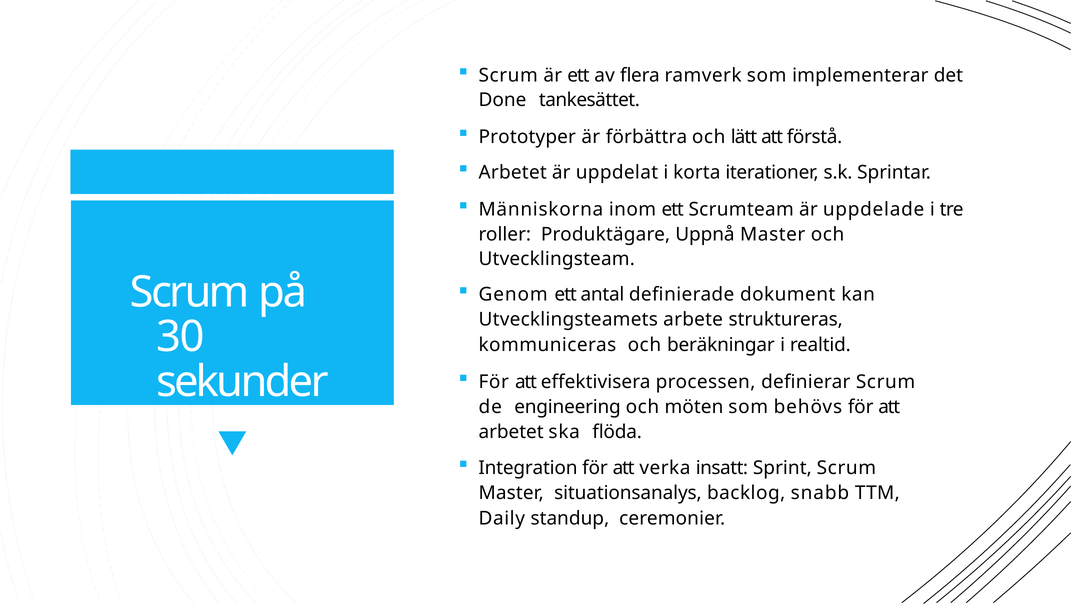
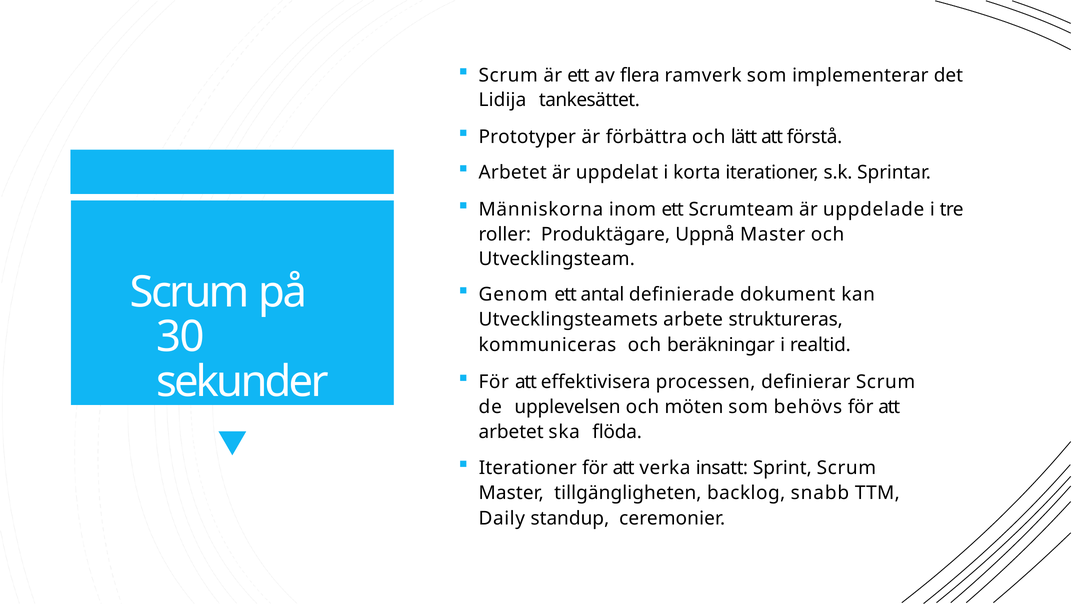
Done: Done -> Lidija
engineering: engineering -> upplevelsen
Integration at (528, 468): Integration -> Iterationer
situationsanalys: situationsanalys -> tillgängligheten
